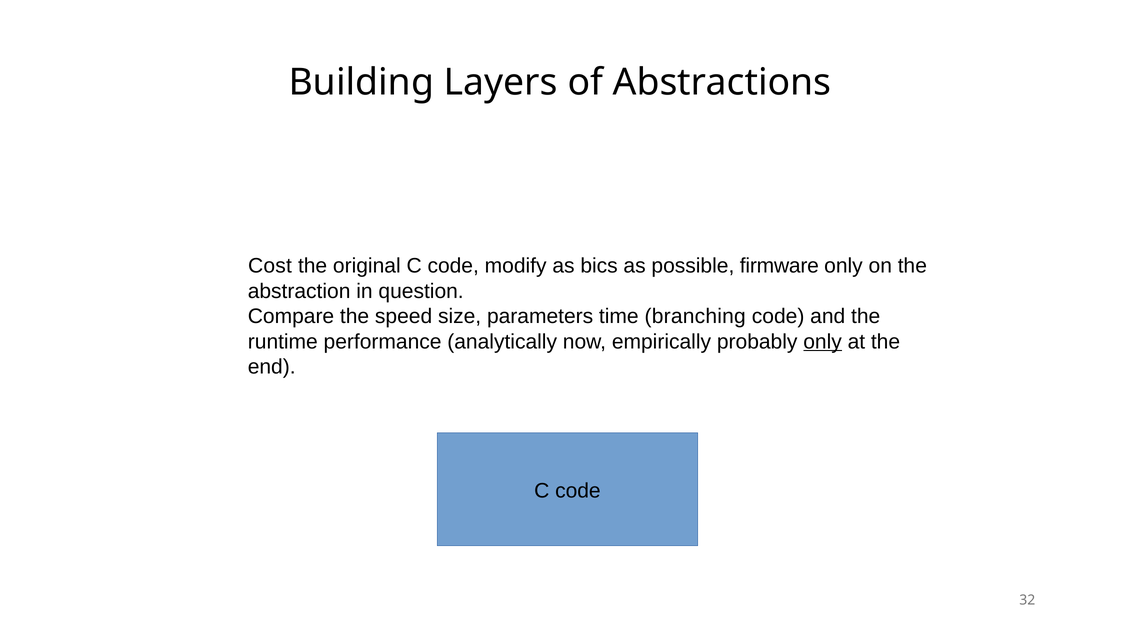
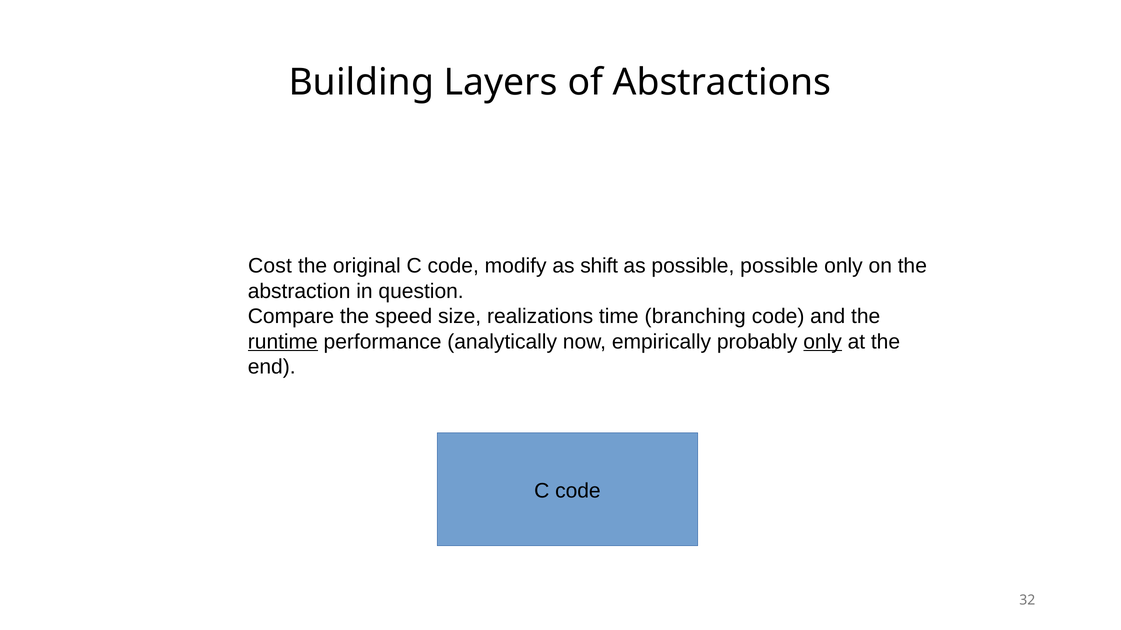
bics: bics -> shift
possible firmware: firmware -> possible
parameters: parameters -> realizations
runtime underline: none -> present
